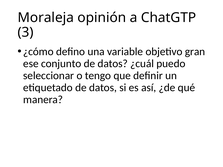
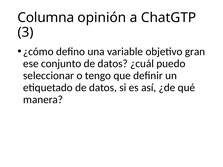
Moraleja: Moraleja -> Columna
